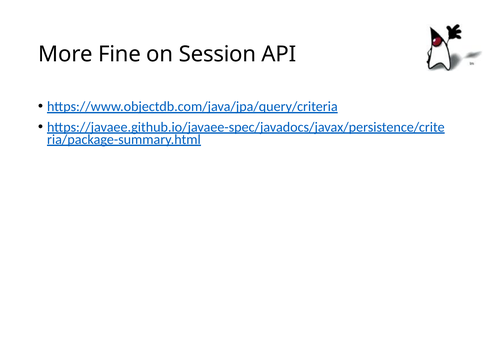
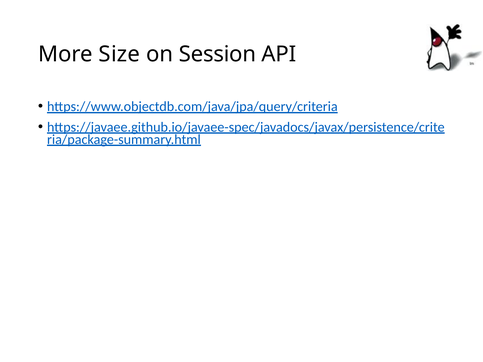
Fine: Fine -> Size
